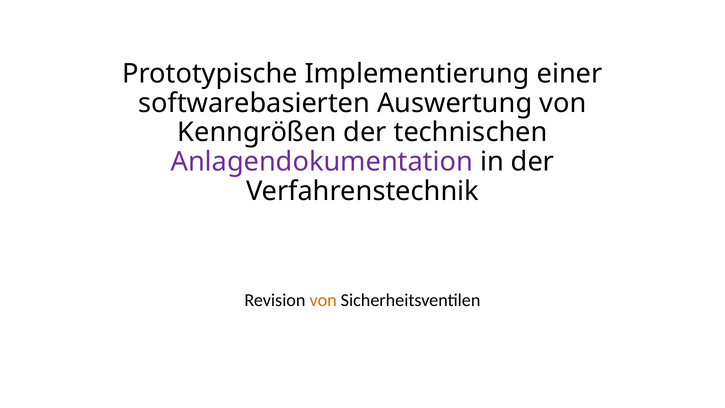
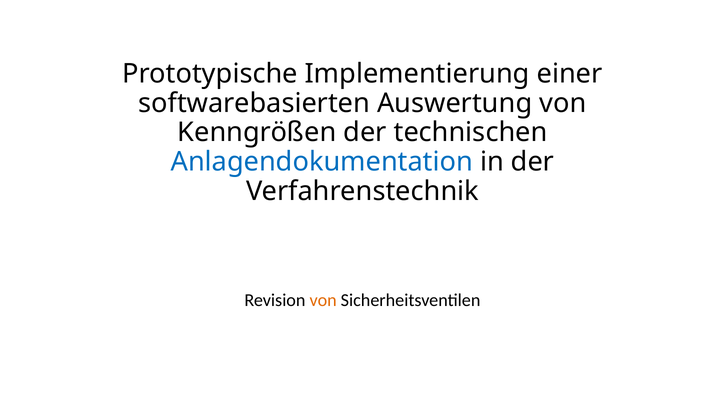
Anlagendokumentation colour: purple -> blue
